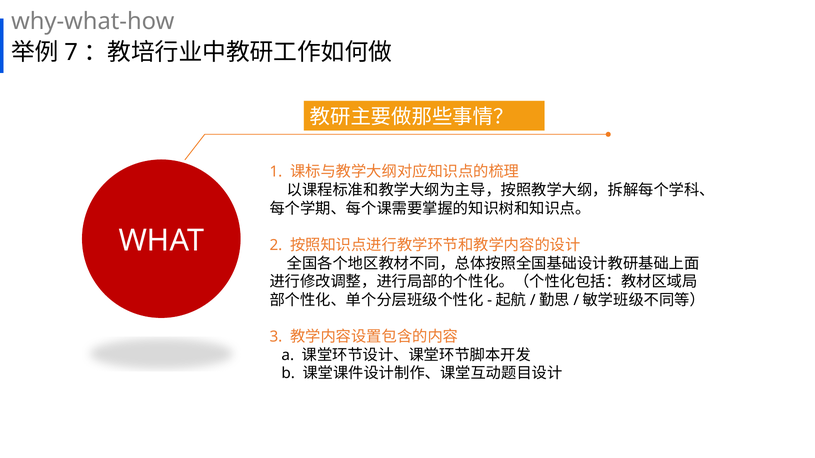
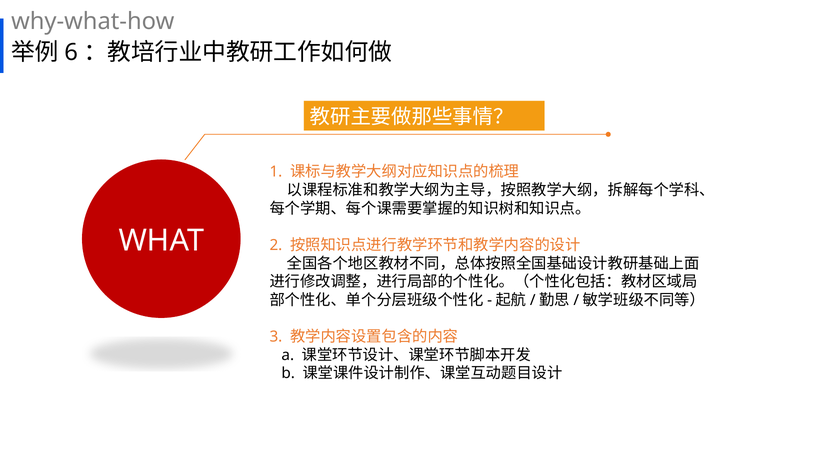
7: 7 -> 6
